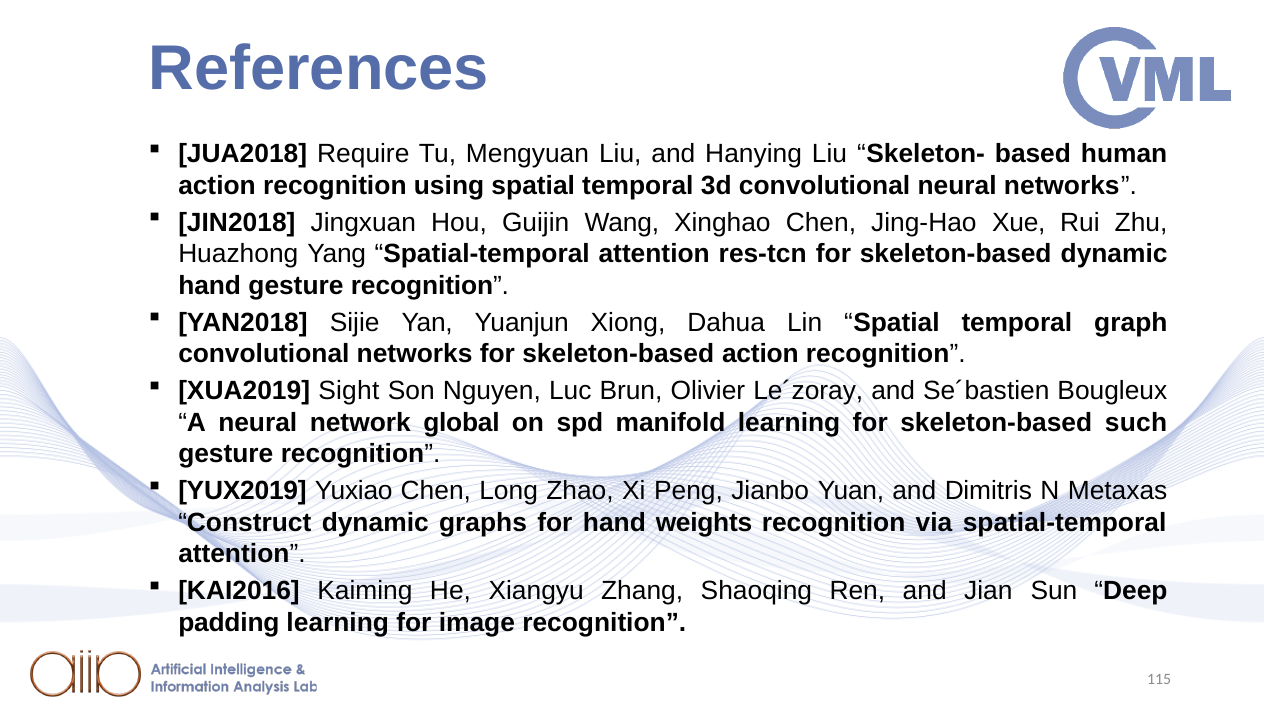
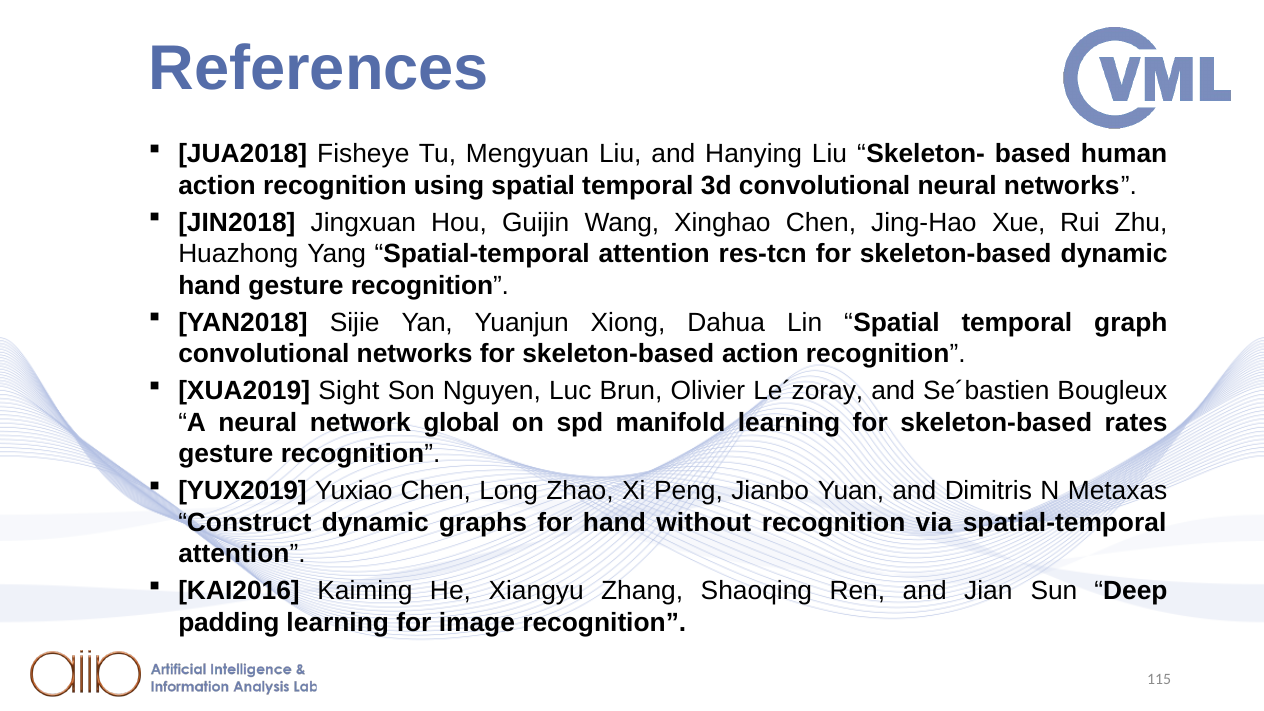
Require: Require -> Fisheye
such: such -> rates
weights: weights -> without
